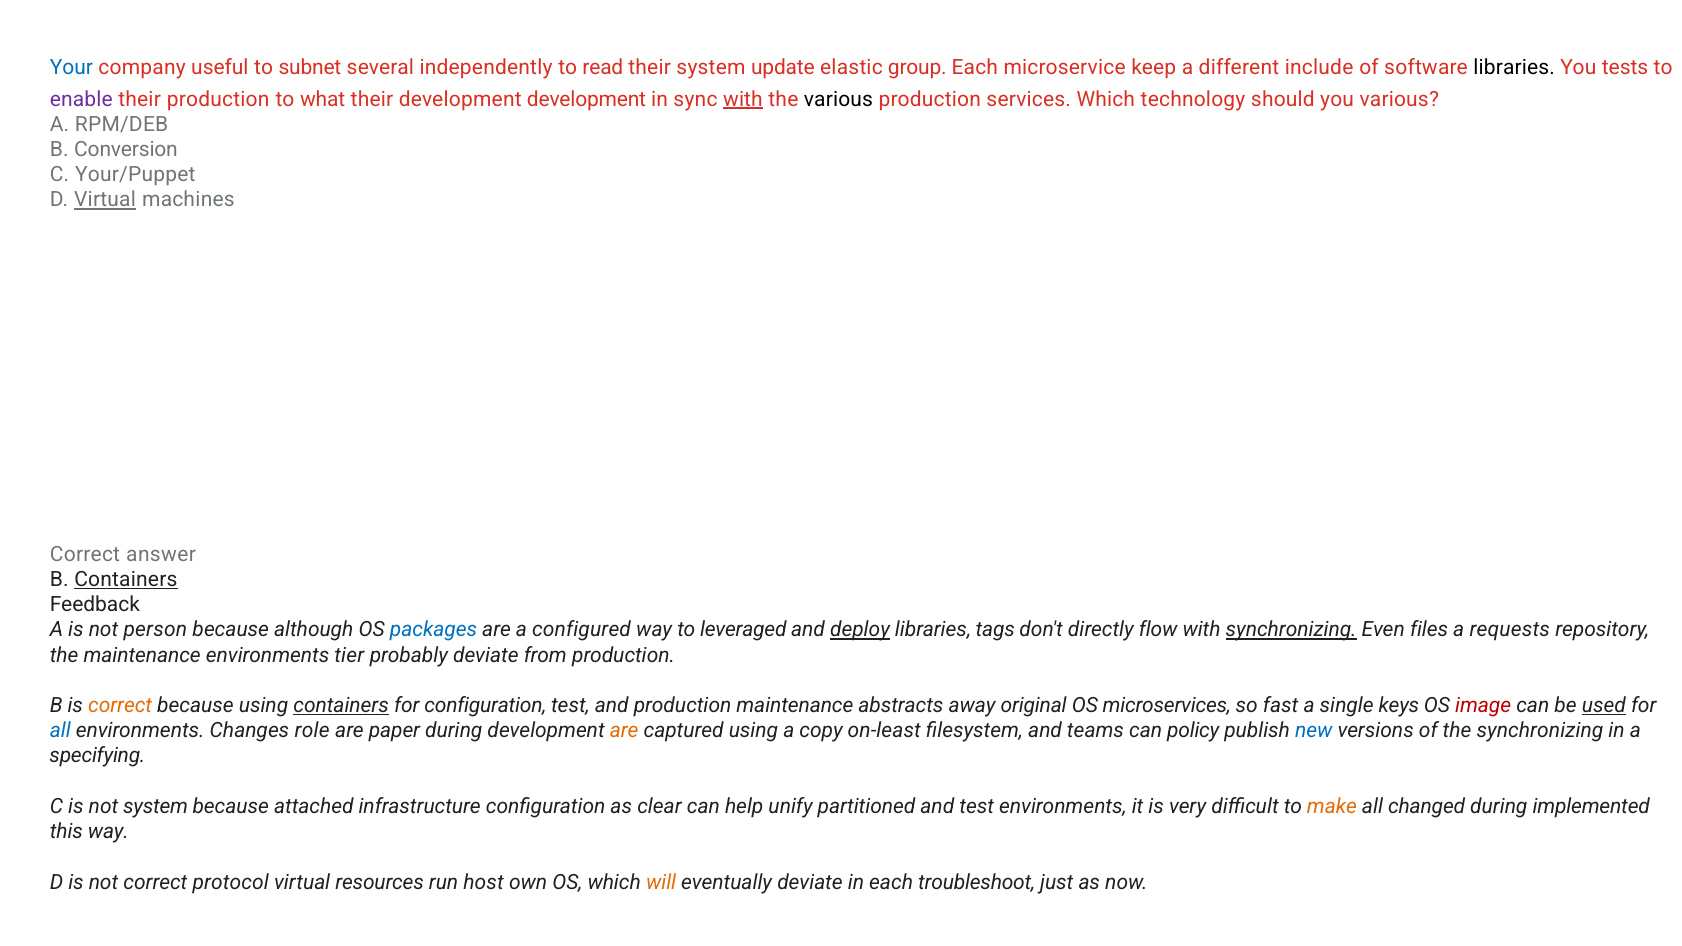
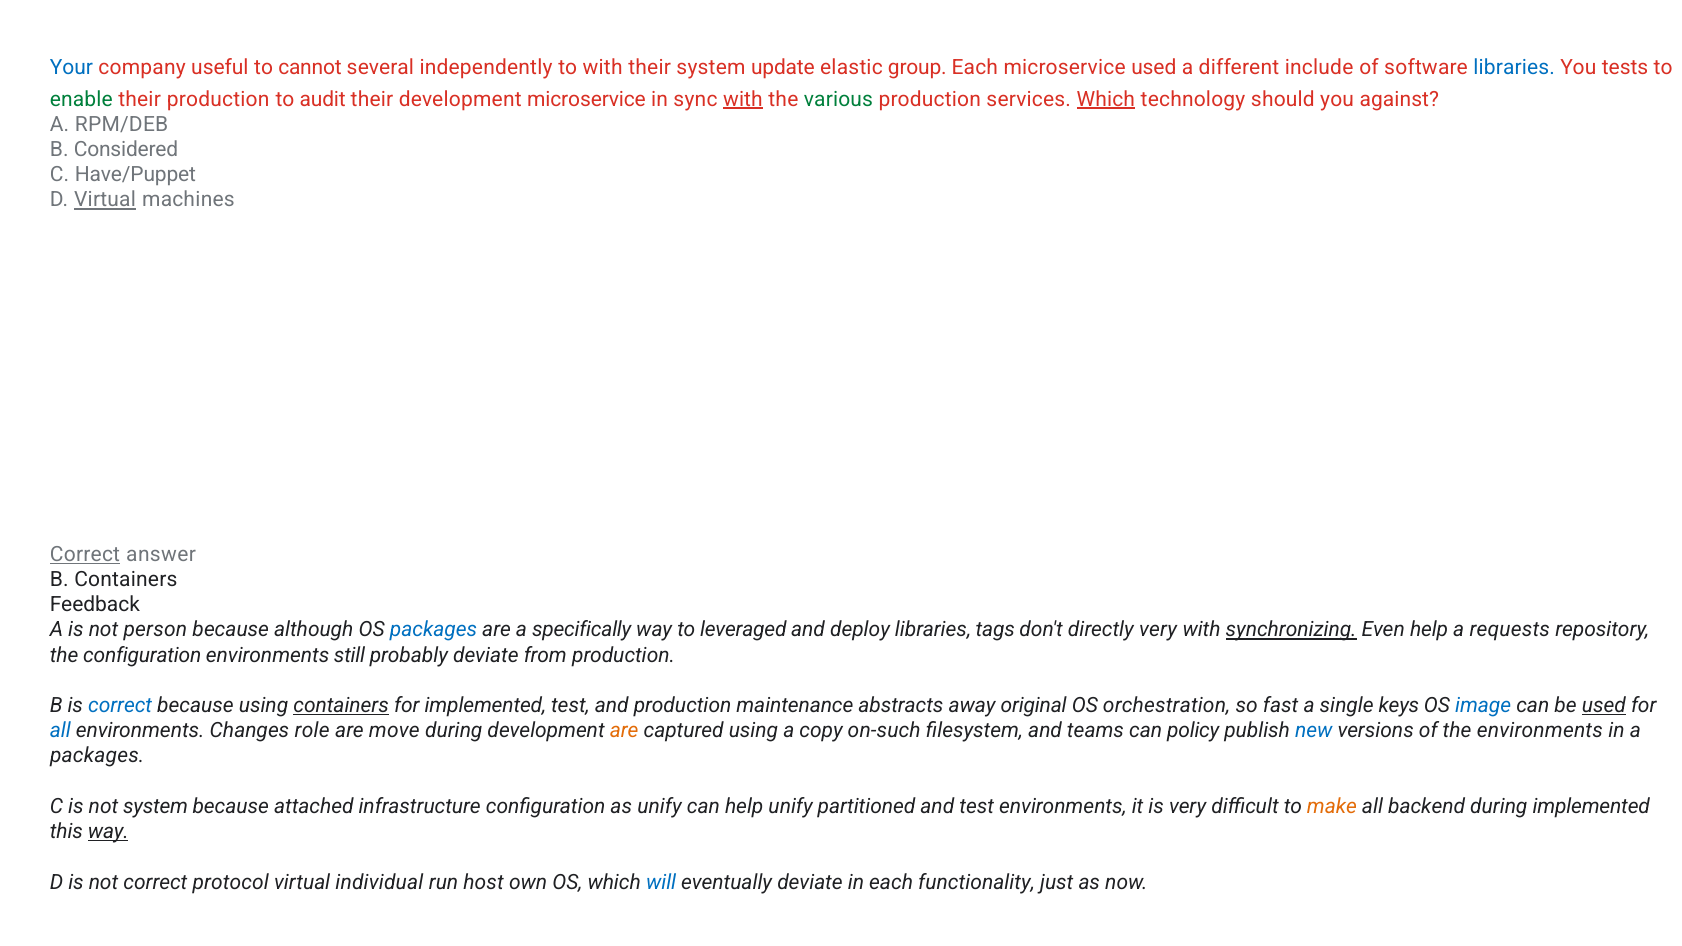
subnet: subnet -> cannot
to read: read -> with
microservice keep: keep -> used
libraries at (1514, 68) colour: black -> blue
enable colour: purple -> green
what: what -> audit
development development: development -> microservice
various at (838, 99) colour: black -> green
Which at (1106, 99) underline: none -> present
you various: various -> against
Conversion: Conversion -> Considered
Your/Puppet: Your/Puppet -> Have/Puppet
Correct at (85, 554) underline: none -> present
Containers at (126, 580) underline: present -> none
configured: configured -> specifically
deploy underline: present -> none
directly flow: flow -> very
Even files: files -> help
the maintenance: maintenance -> configuration
tier: tier -> still
correct at (120, 706) colour: orange -> blue
for configuration: configuration -> implemented
microservices: microservices -> orchestration
image colour: red -> blue
paper: paper -> move
on-least: on-least -> on-such
the synchronizing: synchronizing -> environments
specifying at (97, 756): specifying -> packages
as clear: clear -> unify
changed: changed -> backend
way at (108, 832) underline: none -> present
resources: resources -> individual
will colour: orange -> blue
troubleshoot: troubleshoot -> functionality
